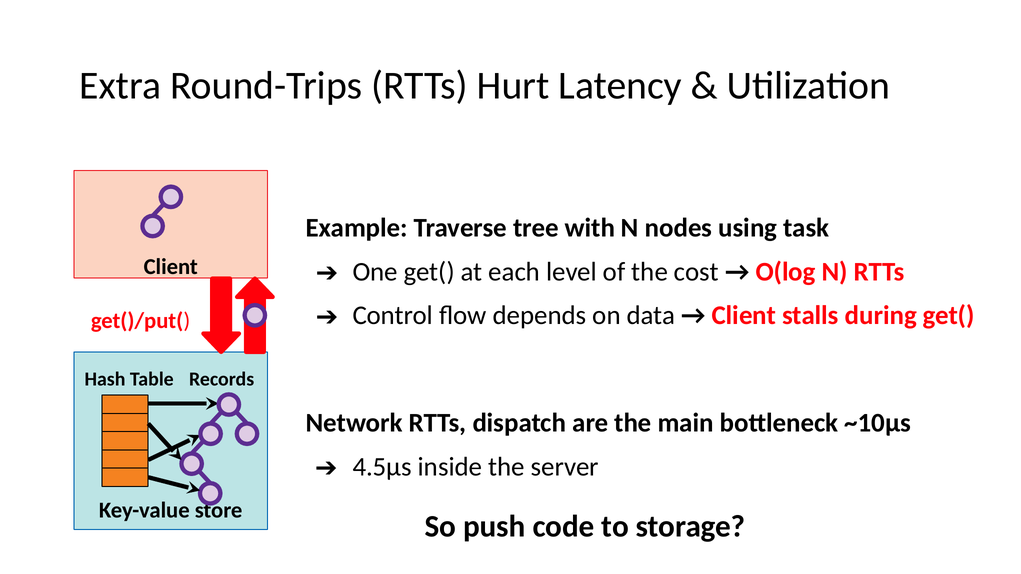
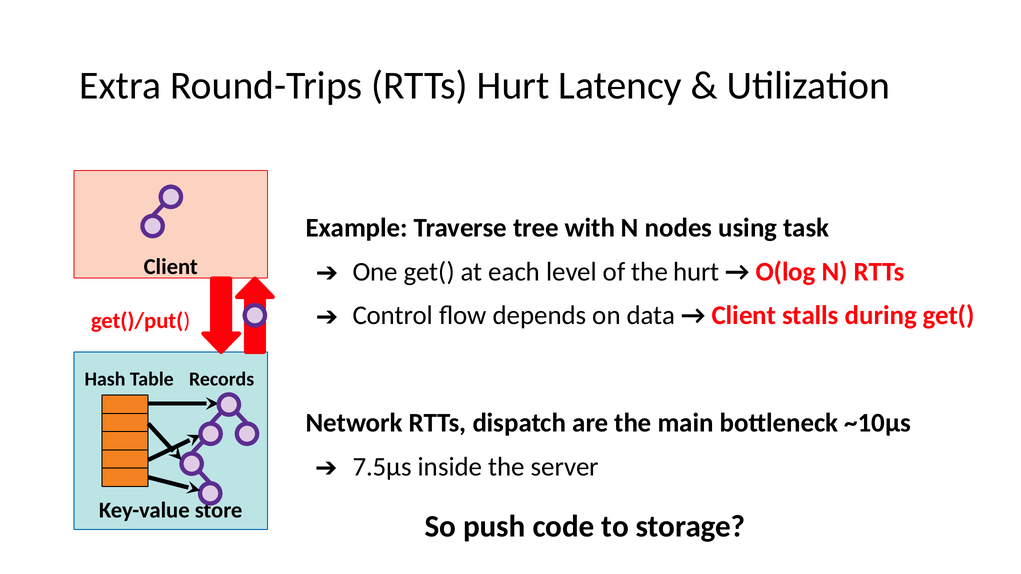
the cost: cost -> hurt
4.5μs: 4.5μs -> 7.5μs
